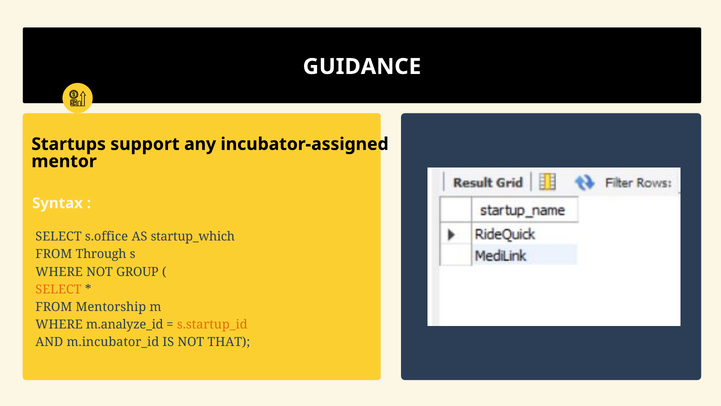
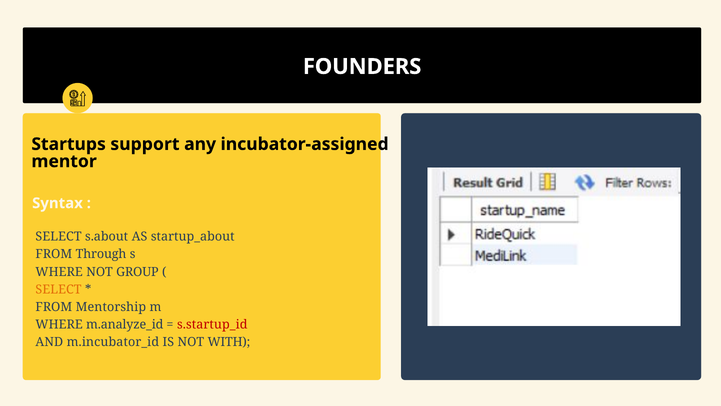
GUIDANCE: GUIDANCE -> FOUNDERS
s.office: s.office -> s.about
startup_which: startup_which -> startup_about
s.startup_id colour: orange -> red
THAT: THAT -> WITH
